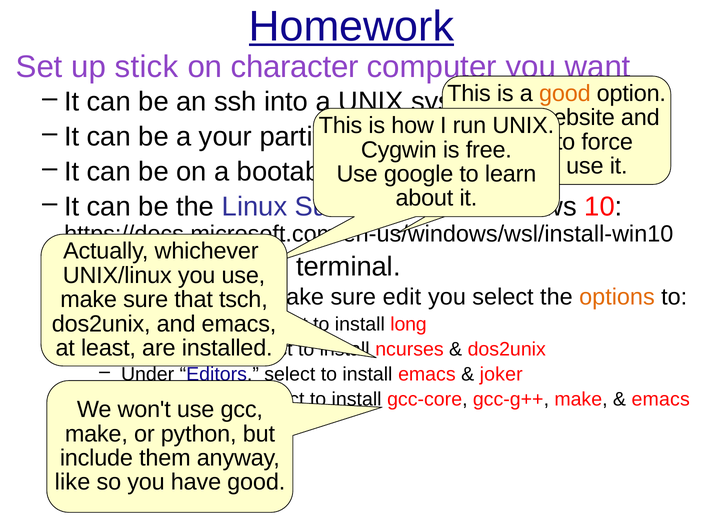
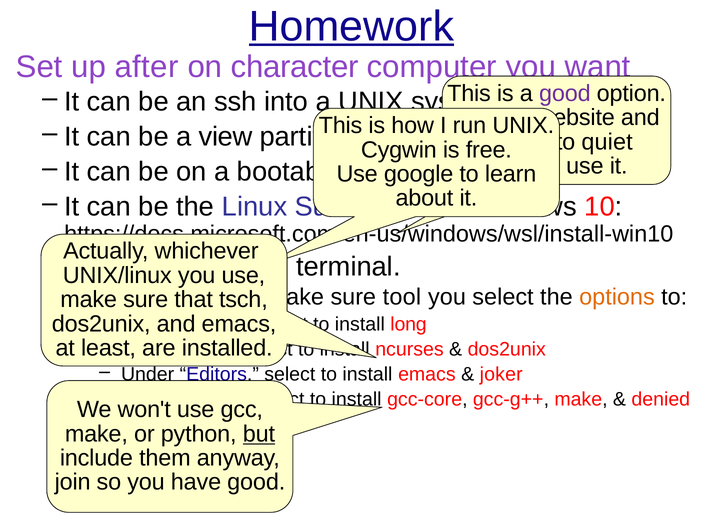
up stick: stick -> after
good at (565, 94) colour: orange -> purple
a your: your -> view
force: force -> quiet
edit: edit -> tool
emacs at (661, 399): emacs -> denied
but underline: none -> present
like: like -> join
